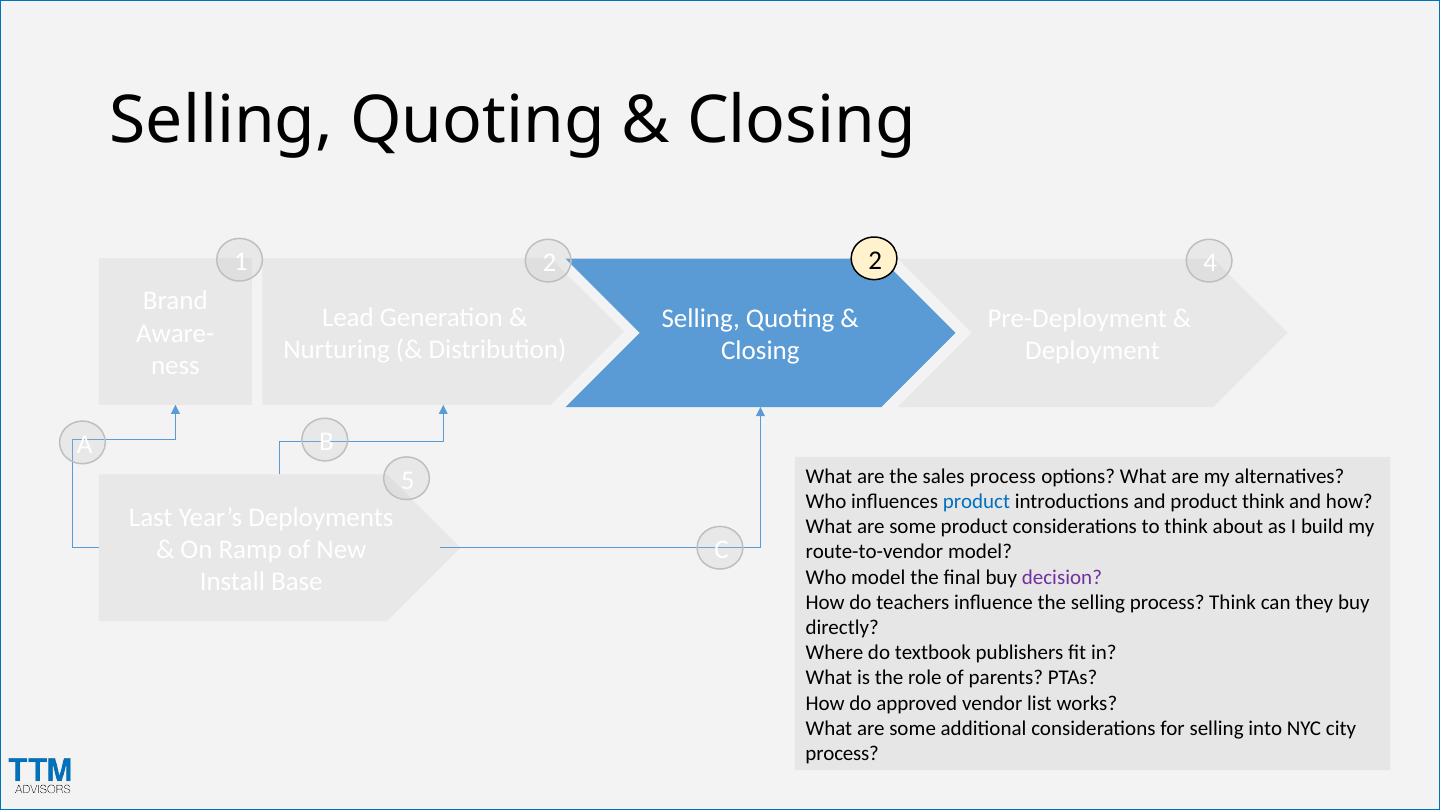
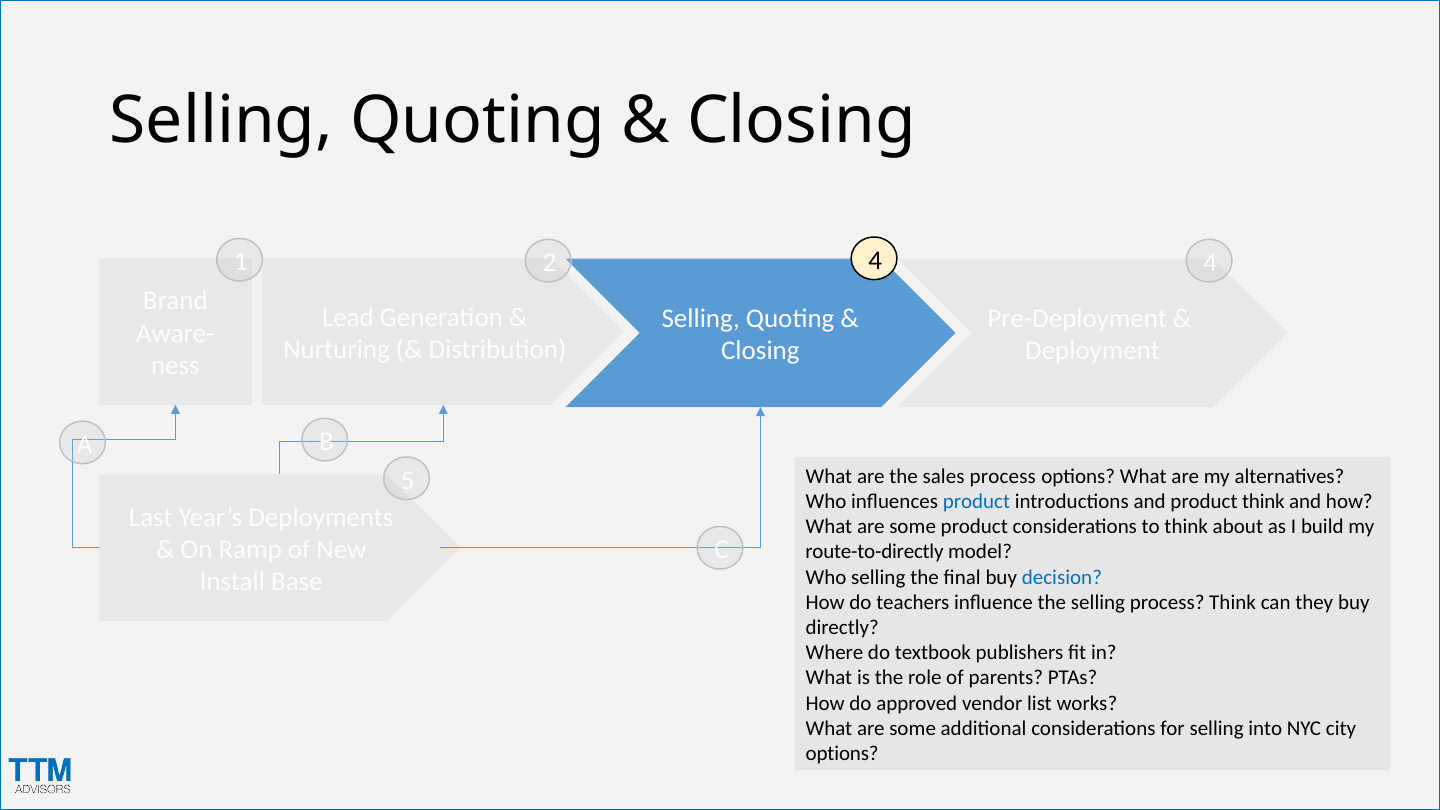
2 2: 2 -> 4
route-to-vendor: route-to-vendor -> route-to-directly
Who model: model -> selling
decision colour: purple -> blue
process at (842, 754): process -> options
